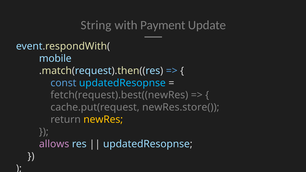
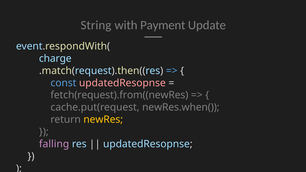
mobile: mobile -> charge
updatedResopnse at (122, 83) colour: light blue -> pink
fetch(request).best((newRes: fetch(request).best((newRes -> fetch(request).from((newRes
newRes.store(: newRes.store( -> newRes.when(
allows: allows -> falling
